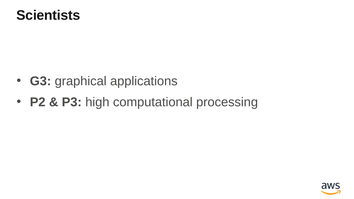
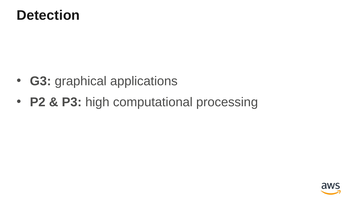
Scientists: Scientists -> Detection
